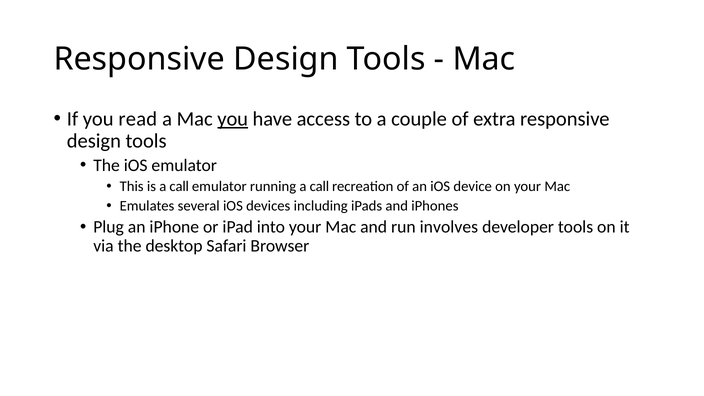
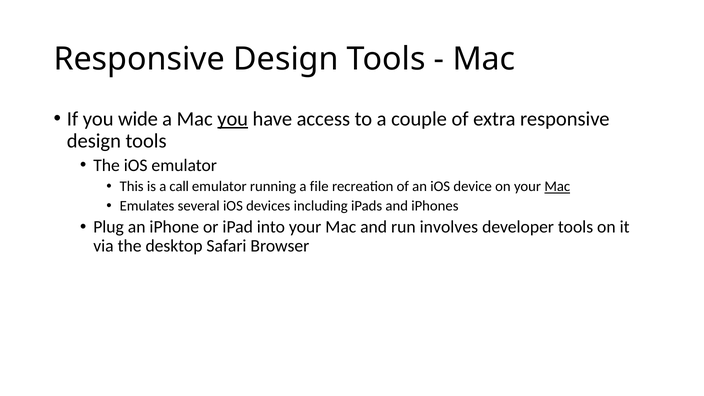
read: read -> wide
running a call: call -> file
Mac at (557, 187) underline: none -> present
